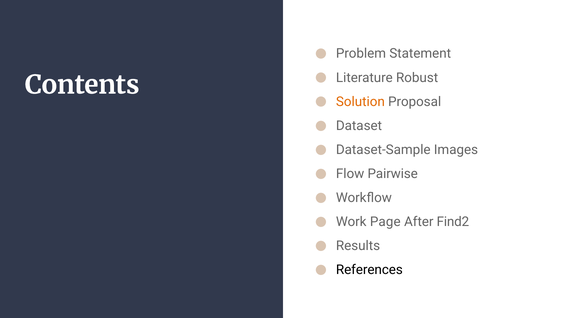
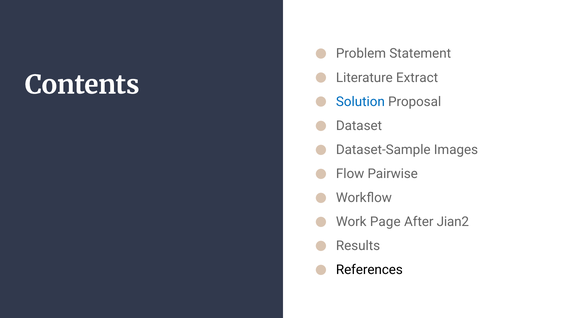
Robust: Robust -> Extract
Solution colour: orange -> blue
Find2: Find2 -> Jian2
